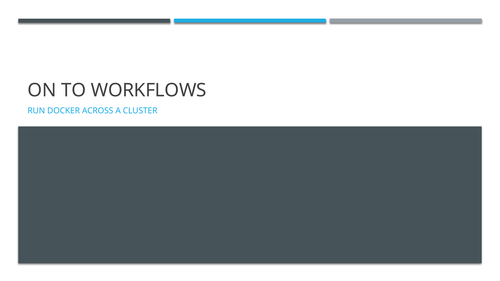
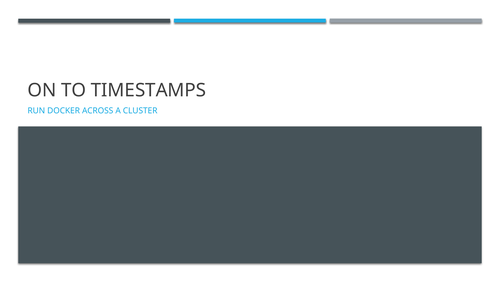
WORKFLOWS: WORKFLOWS -> TIMESTAMPS
